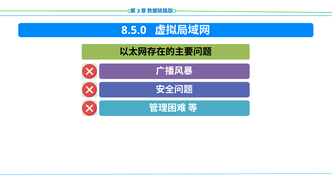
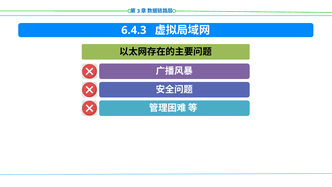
8.5.0: 8.5.0 -> 6.4.3
